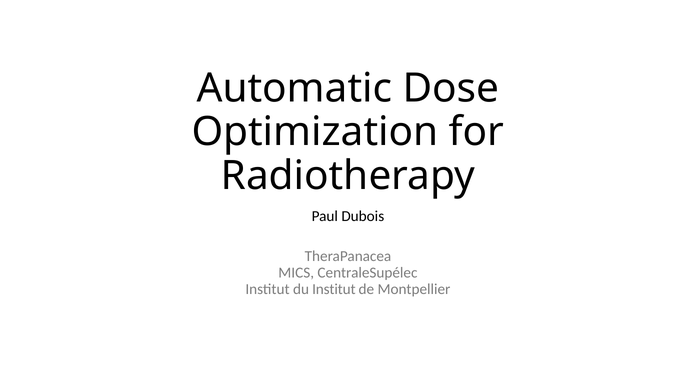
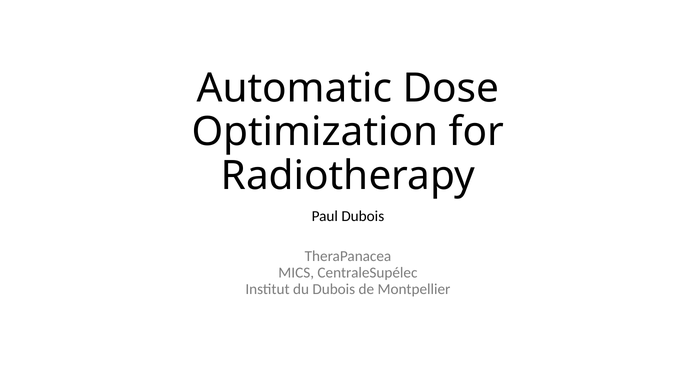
du Institut: Institut -> Dubois
